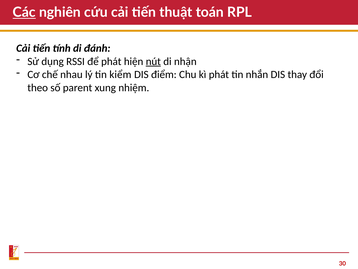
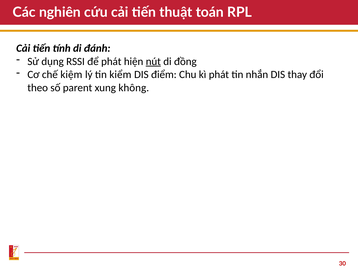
Các underline: present -> none
nhận: nhận -> đồng
nhau: nhau -> kiệm
nhiệm: nhiệm -> không
